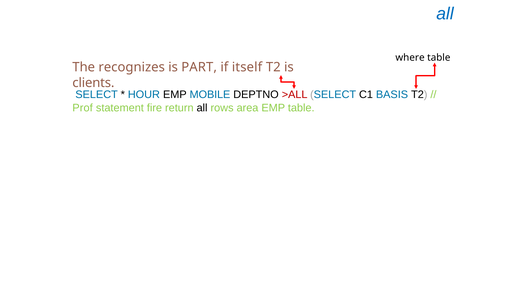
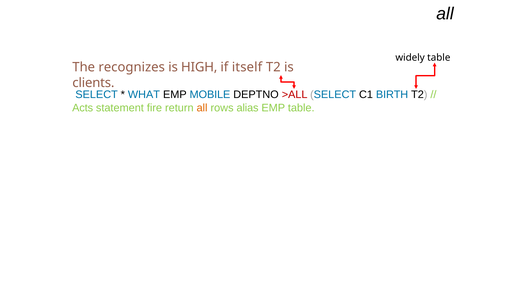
all at (445, 14) colour: blue -> black
where: where -> widely
PART: PART -> HIGH
HOUR: HOUR -> WHAT
BASIS: BASIS -> BIRTH
Prof: Prof -> Acts
all at (202, 108) colour: black -> orange
area: area -> alias
